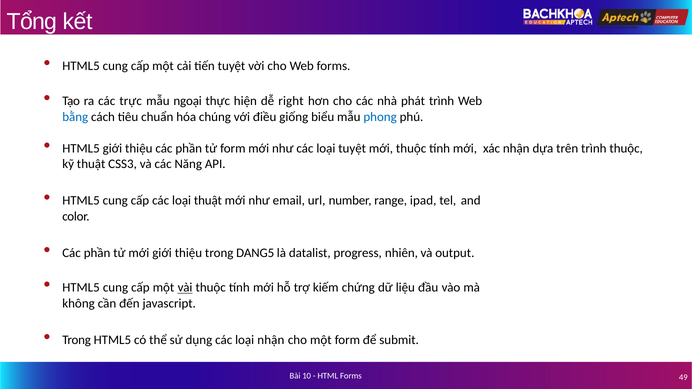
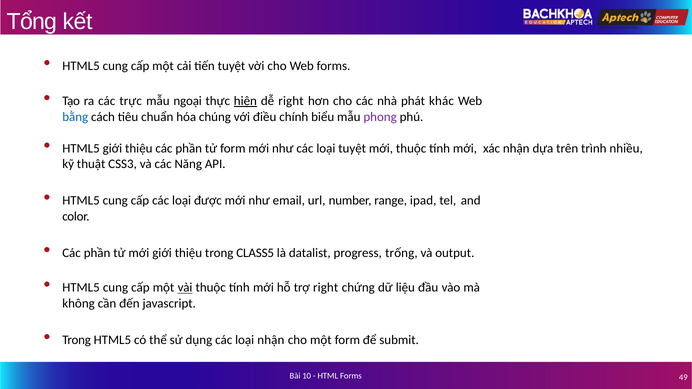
hiện underline: none -> present
phát trình: trình -> khác
giống: giống -> chính
phong colour: blue -> purple
trình thuộc: thuộc -> nhiều
loại thuật: thuật -> được
DANG5: DANG5 -> CLASS5
nhiên: nhiên -> trống
trợ kiếm: kiếm -> right
